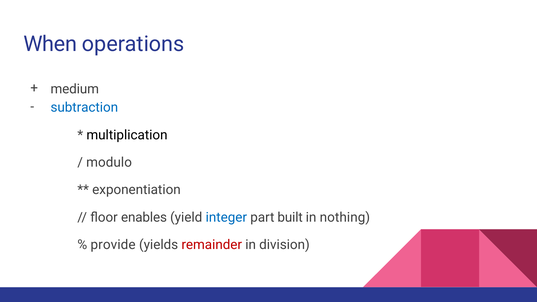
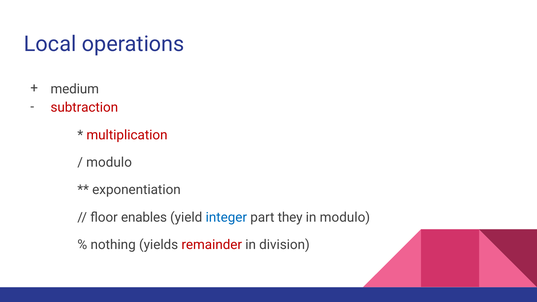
When: When -> Local
subtraction colour: blue -> red
multiplication colour: black -> red
built: built -> they
in nothing: nothing -> modulo
provide: provide -> nothing
